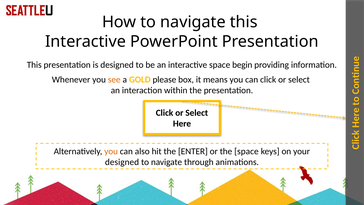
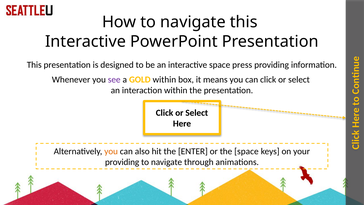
begin: begin -> press
see colour: orange -> purple
GOLD please: please -> within
designed at (122, 162): designed -> providing
